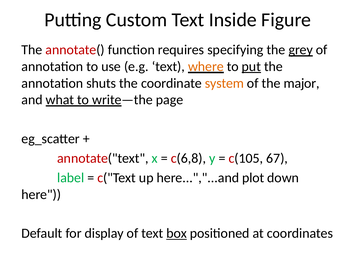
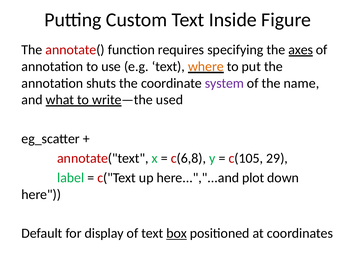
grey: grey -> axes
put underline: present -> none
system colour: orange -> purple
major: major -> name
page: page -> used
67: 67 -> 29
